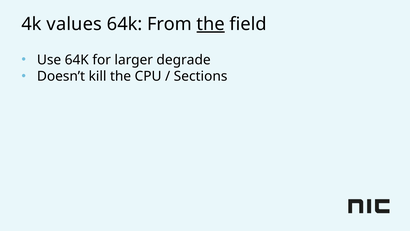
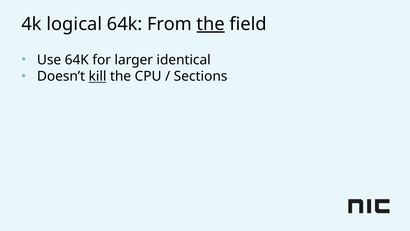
values: values -> logical
degrade: degrade -> identical
kill underline: none -> present
